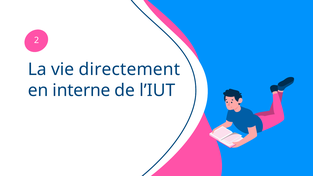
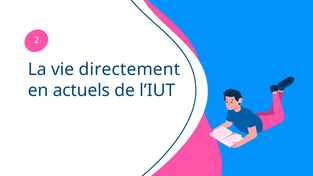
interne: interne -> actuels
